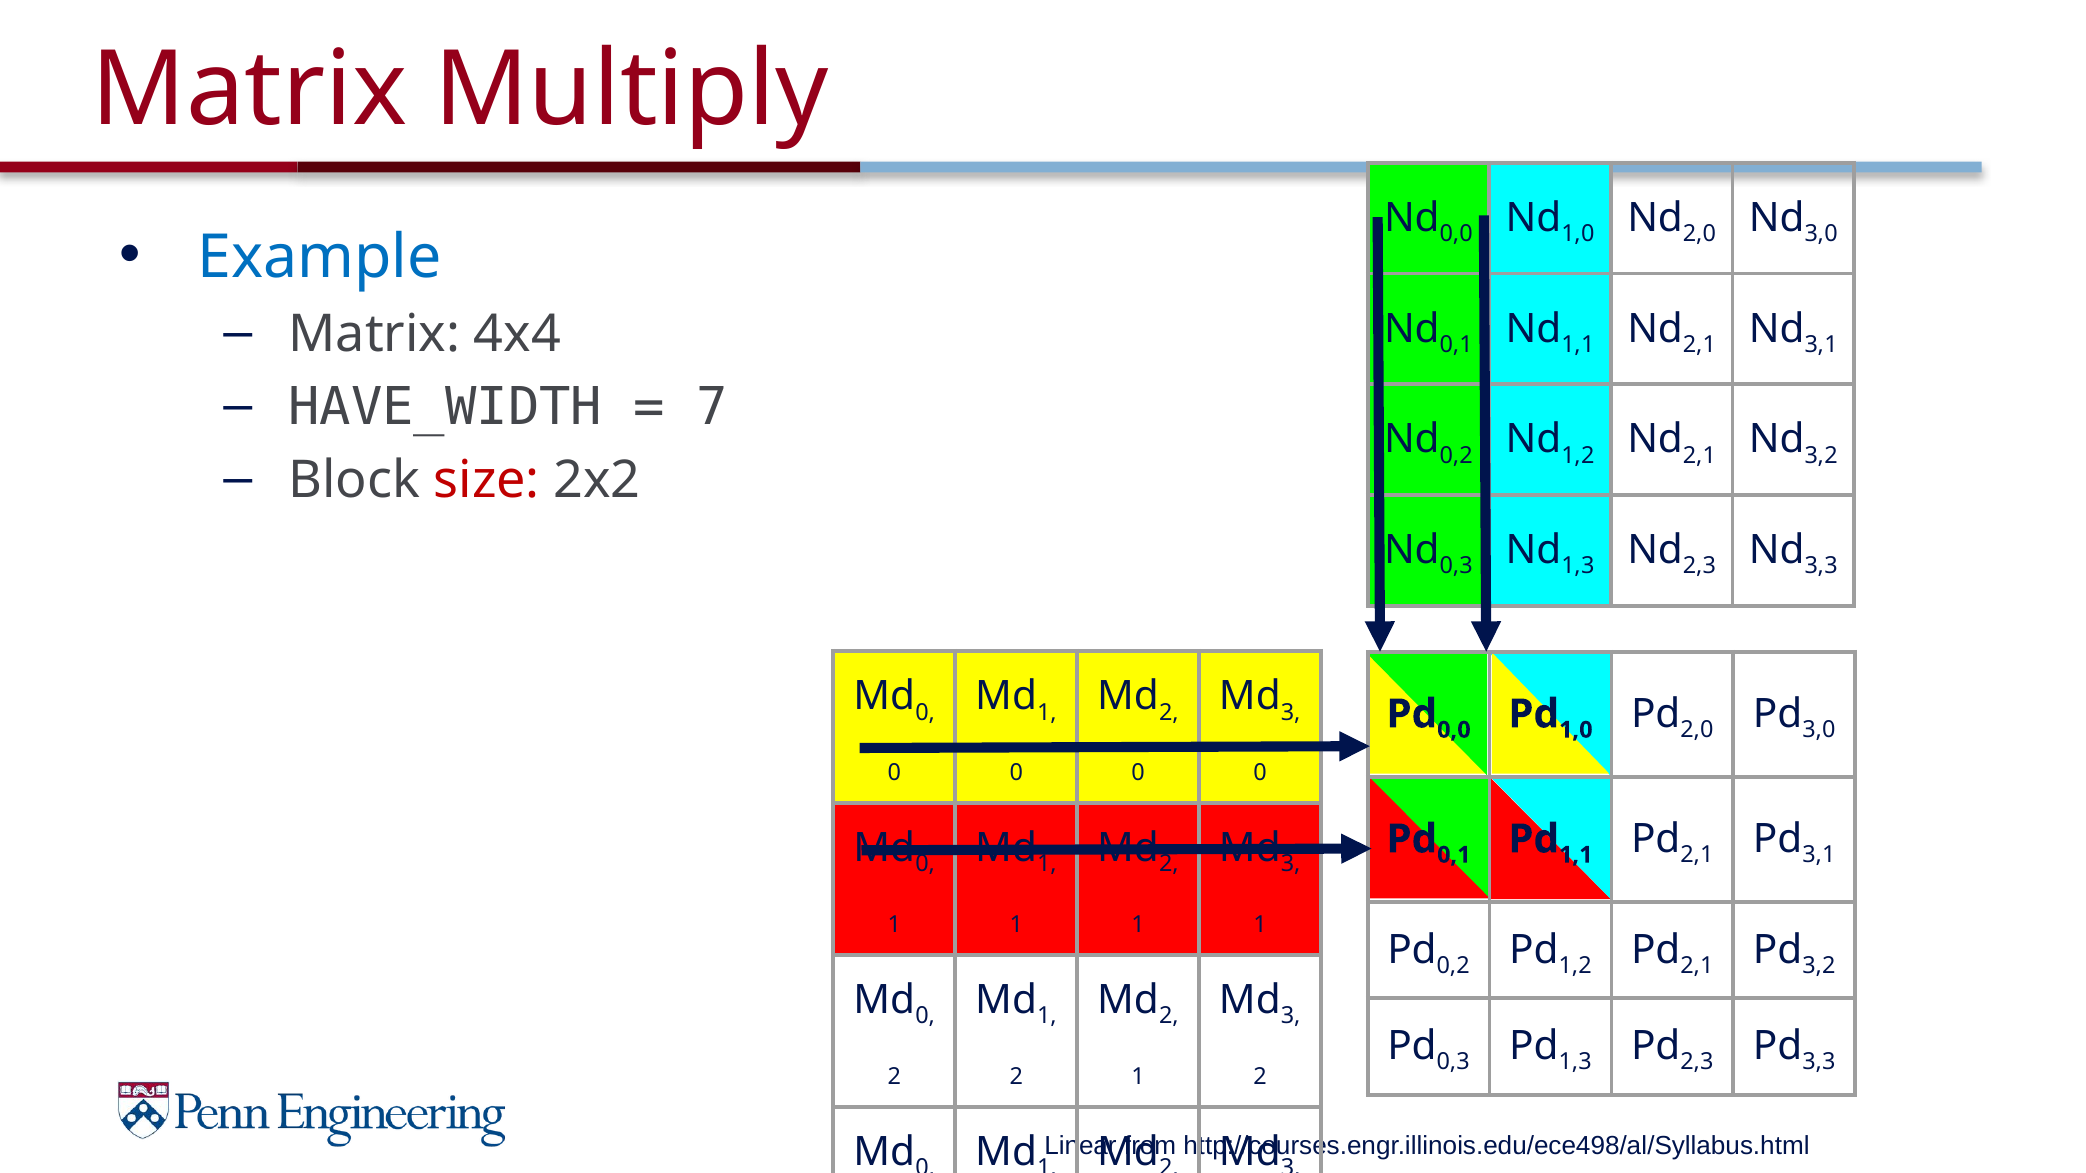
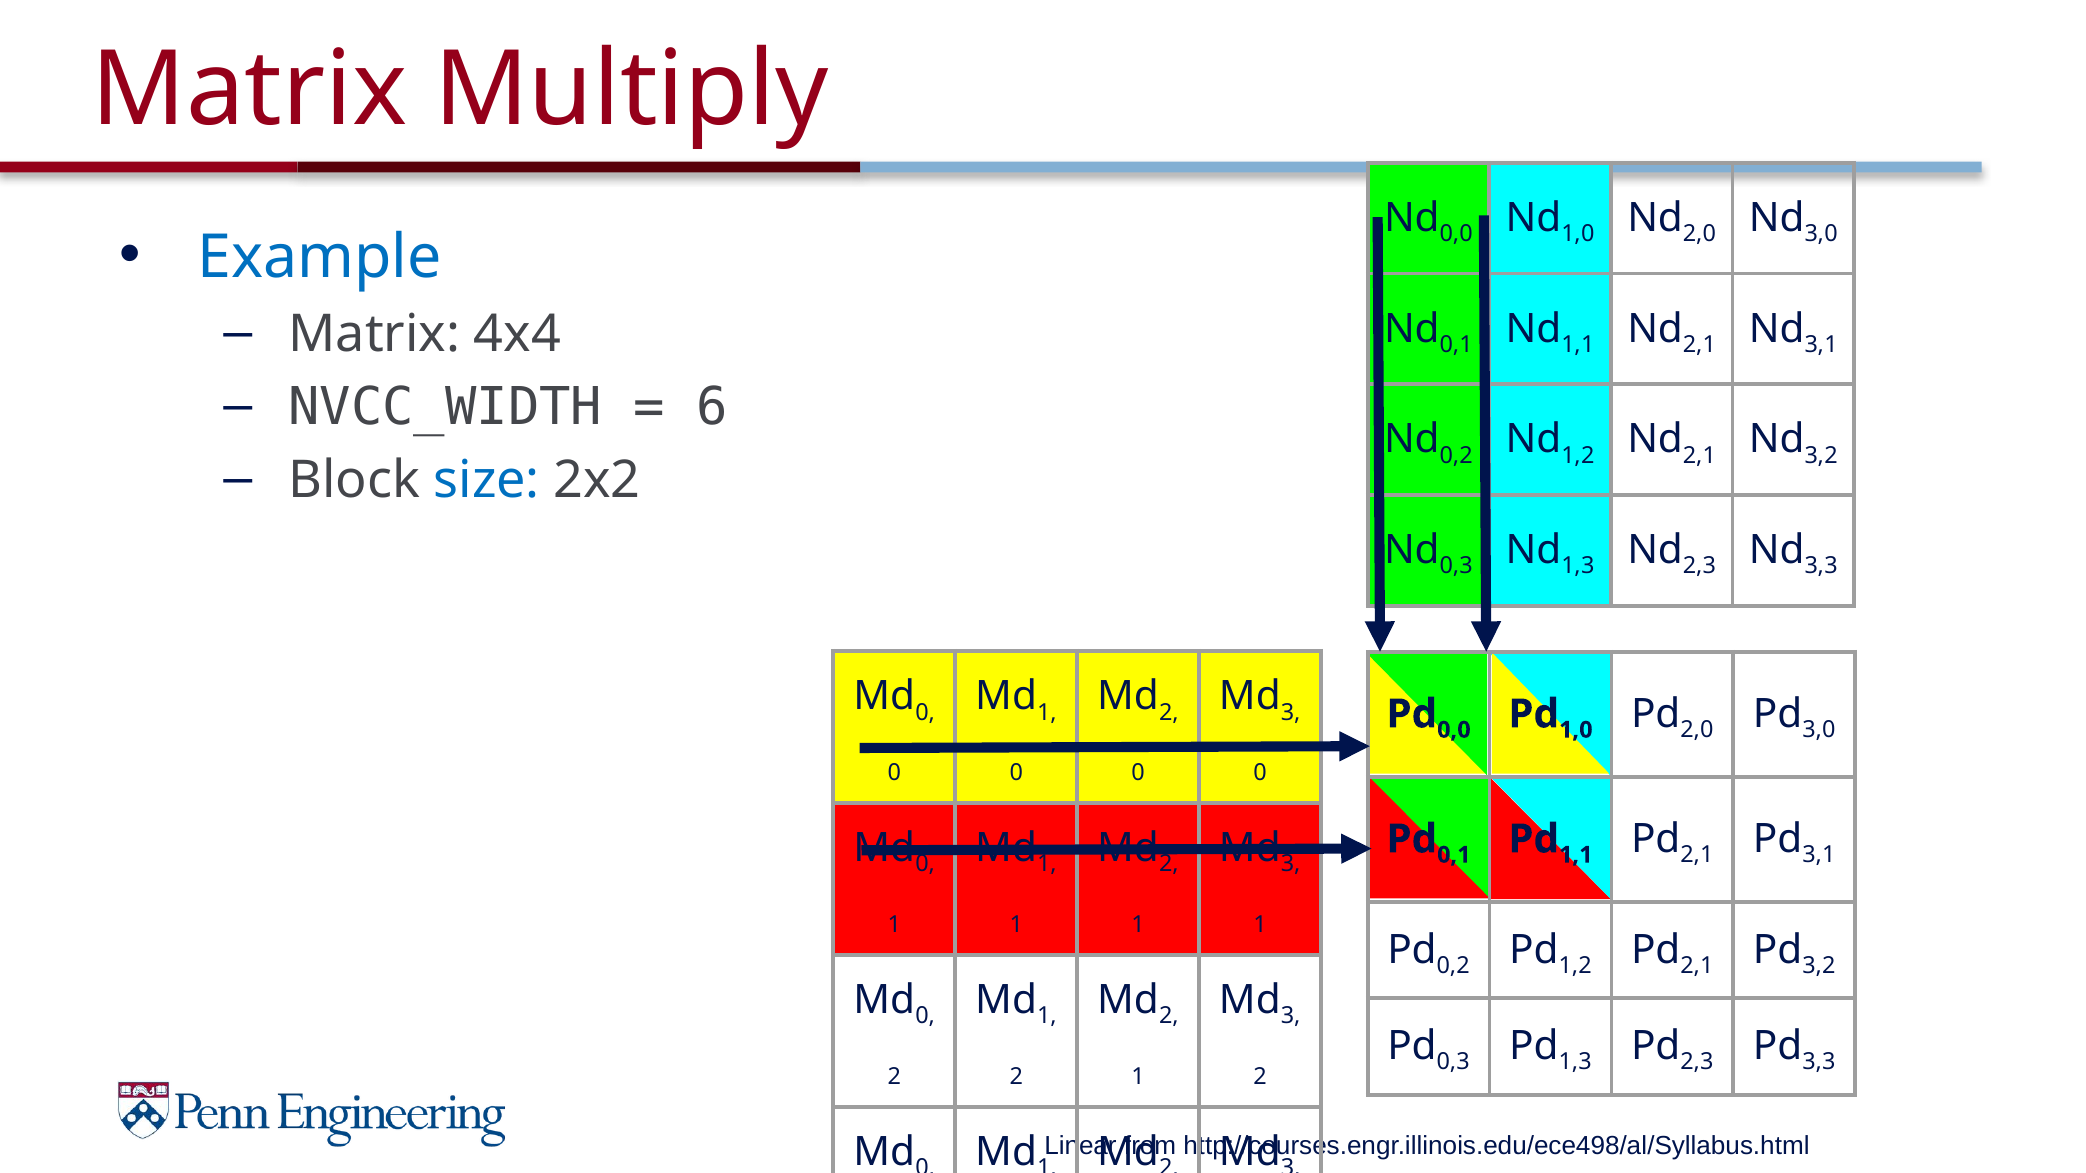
HAVE_WIDTH: HAVE_WIDTH -> NVCC_WIDTH
7: 7 -> 6
size colour: red -> blue
